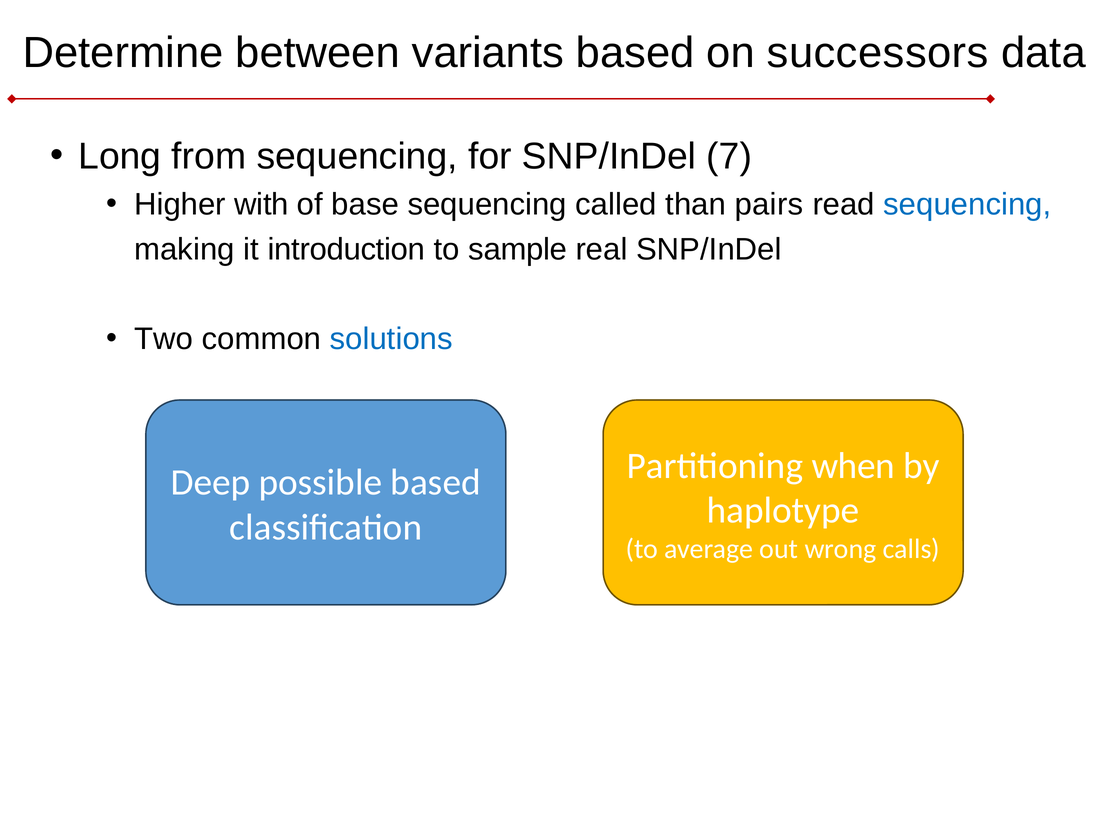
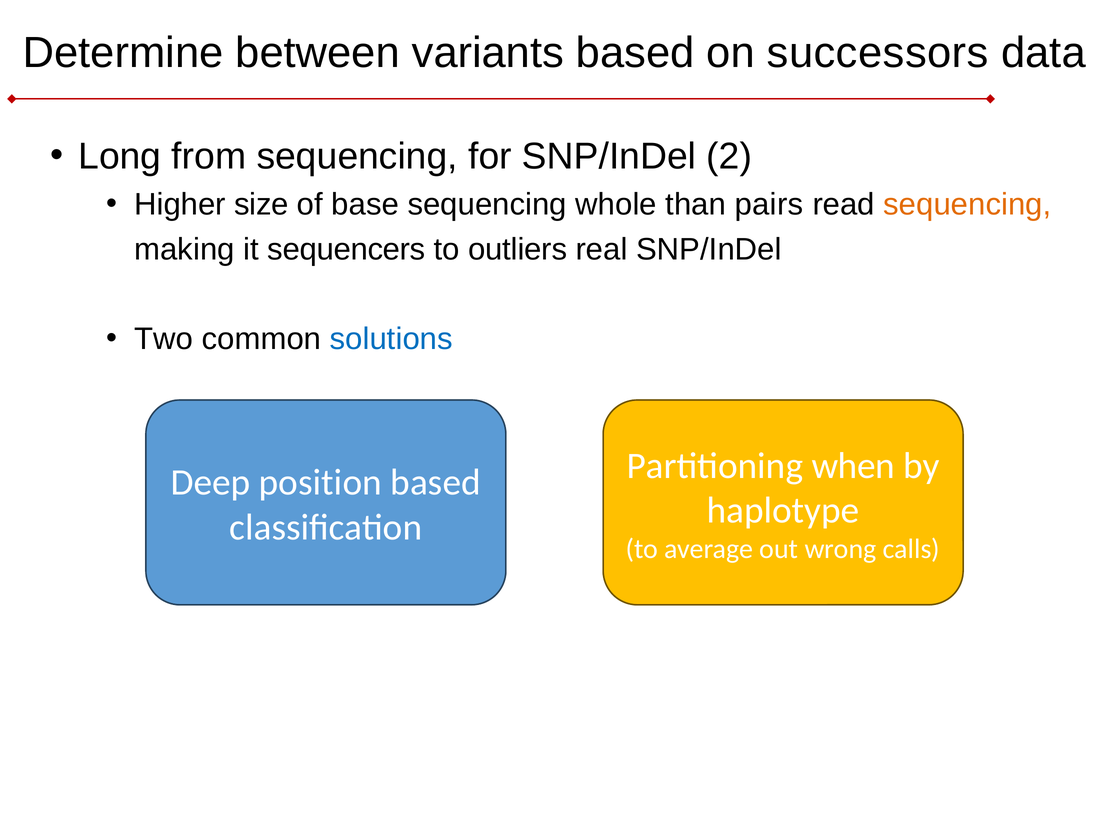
7: 7 -> 2
with: with -> size
called: called -> whole
sequencing at (967, 205) colour: blue -> orange
introduction: introduction -> sequencers
sample: sample -> outliers
possible: possible -> position
